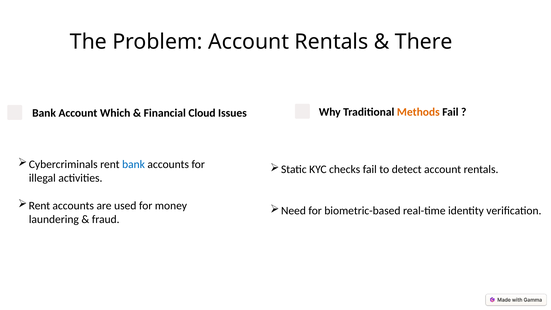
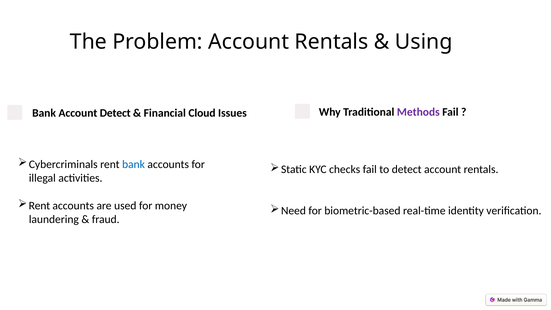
There: There -> Using
Methods colour: orange -> purple
Account Which: Which -> Detect
